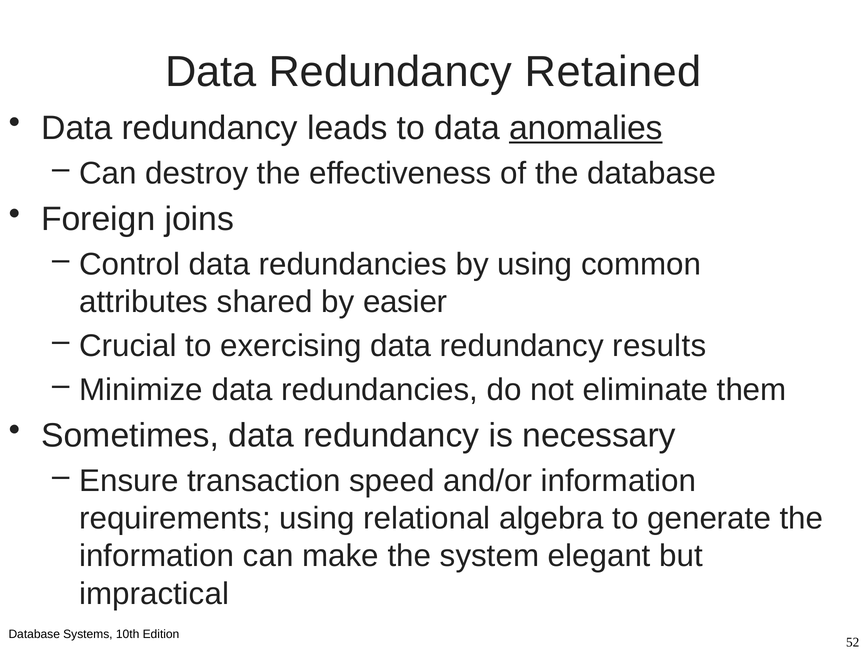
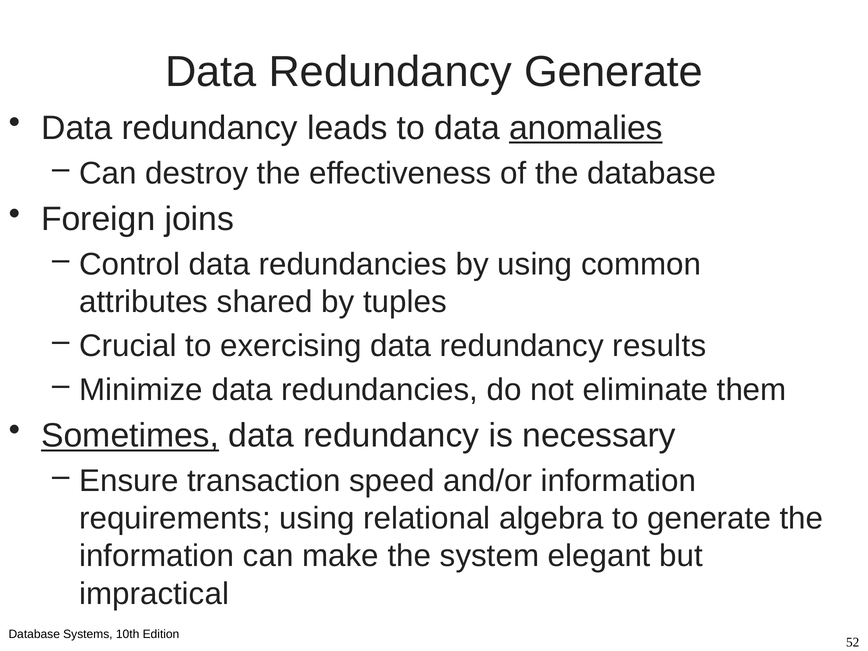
Redundancy Retained: Retained -> Generate
easier: easier -> tuples
Sometimes underline: none -> present
